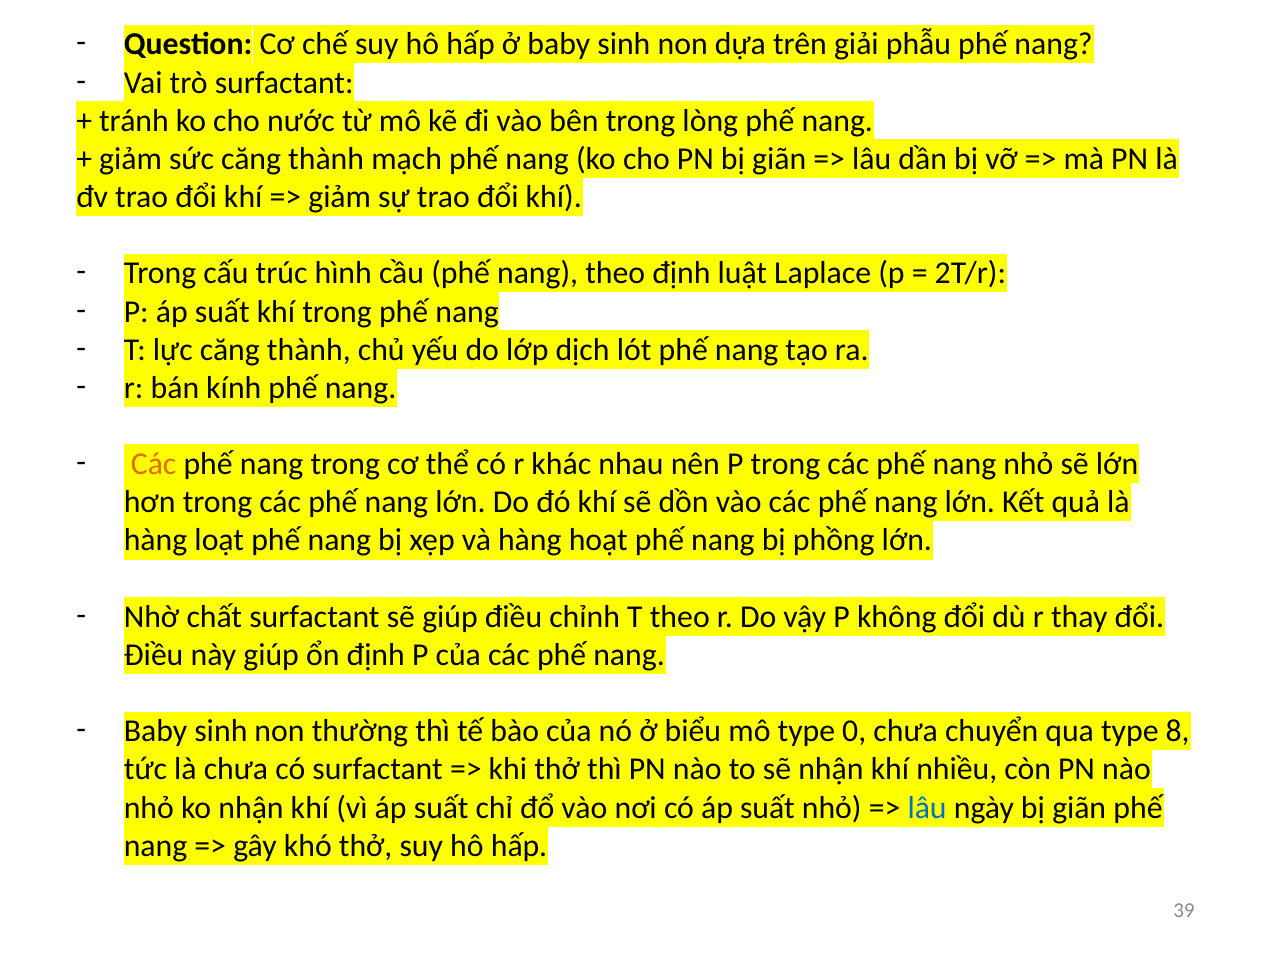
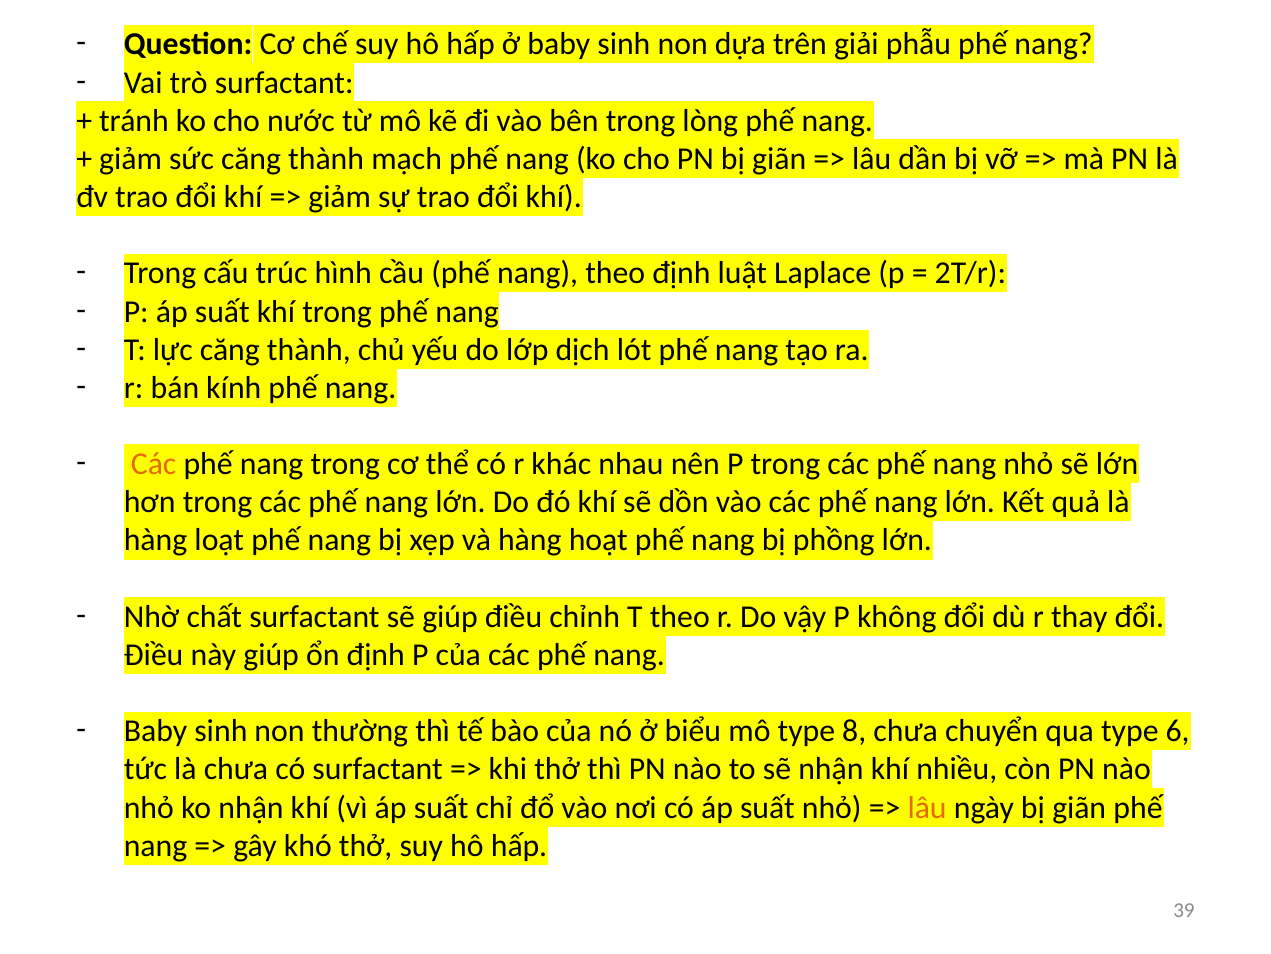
0: 0 -> 8
8: 8 -> 6
lâu at (927, 807) colour: blue -> orange
